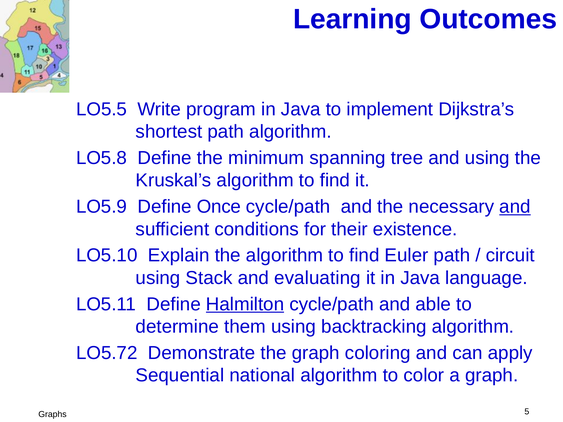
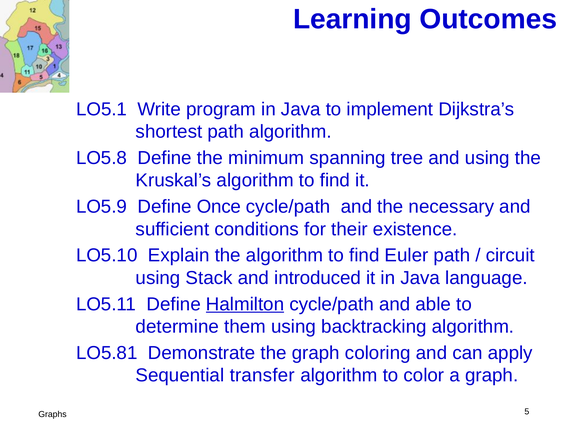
LO5.5: LO5.5 -> LO5.1
and at (515, 207) underline: present -> none
evaluating: evaluating -> introduced
LO5.72: LO5.72 -> LO5.81
national: national -> transfer
